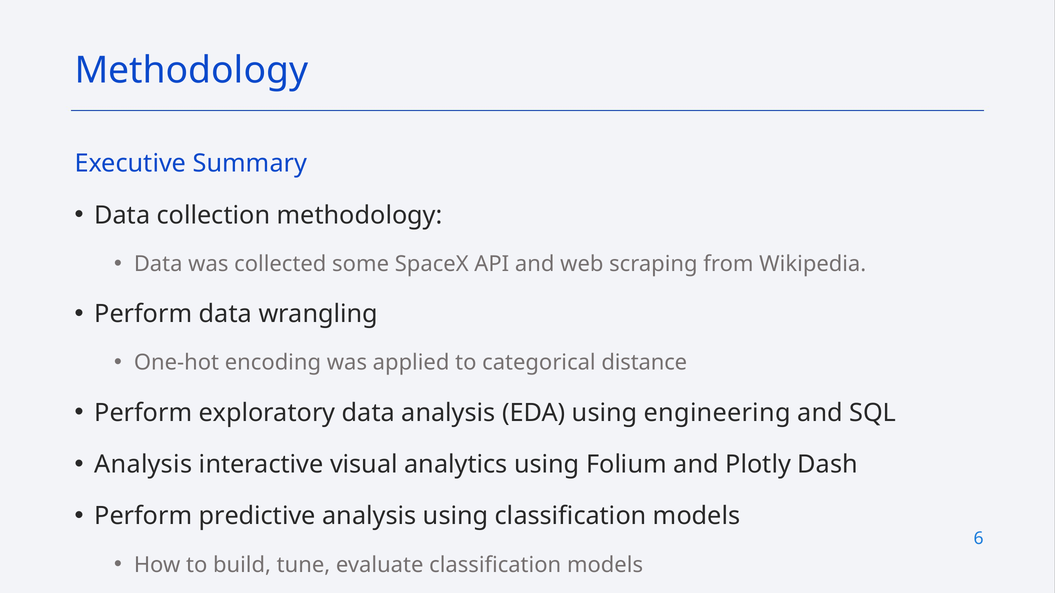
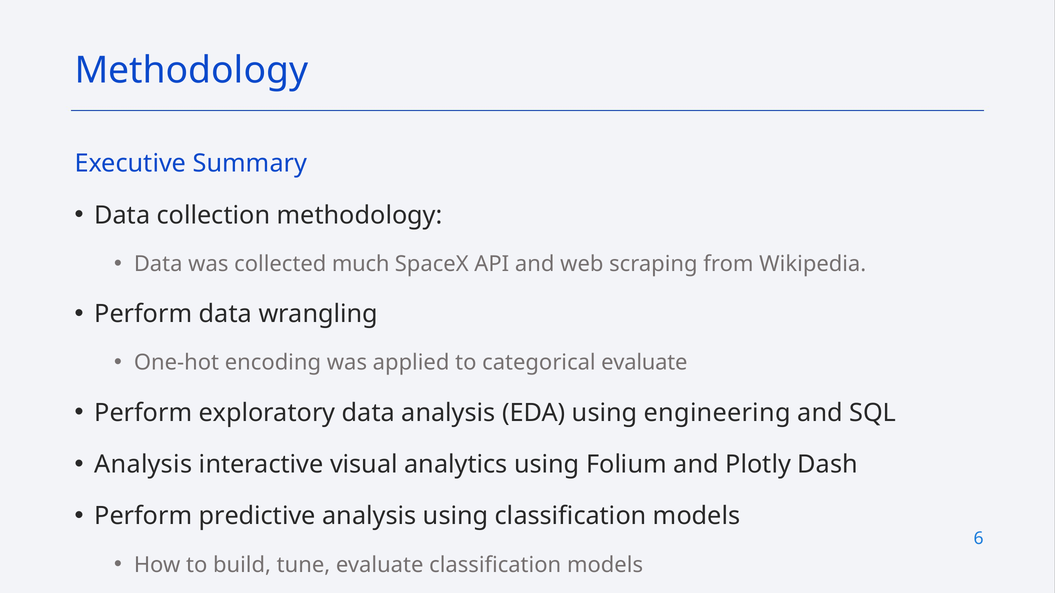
some: some -> much
categorical distance: distance -> evaluate
